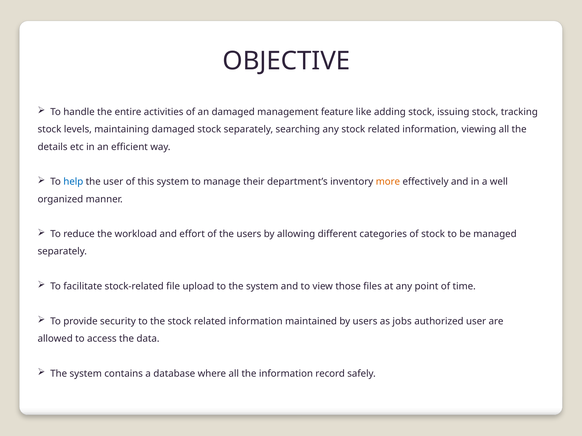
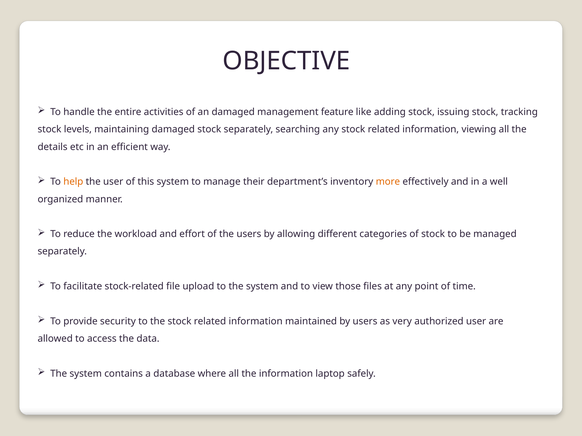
help colour: blue -> orange
jobs: jobs -> very
record: record -> laptop
